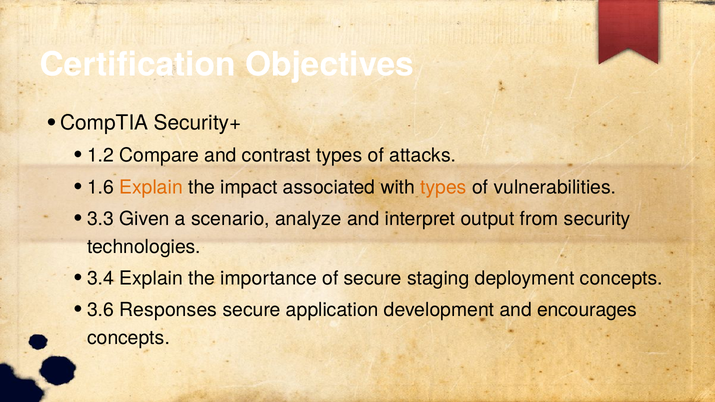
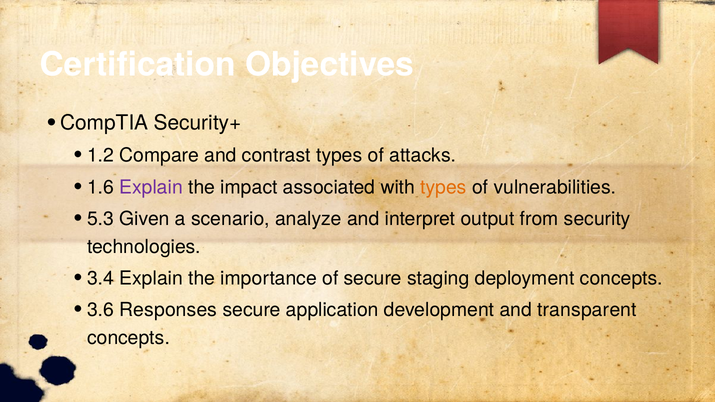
Explain at (151, 187) colour: orange -> purple
3.3: 3.3 -> 5.3
encourages: encourages -> transparent
